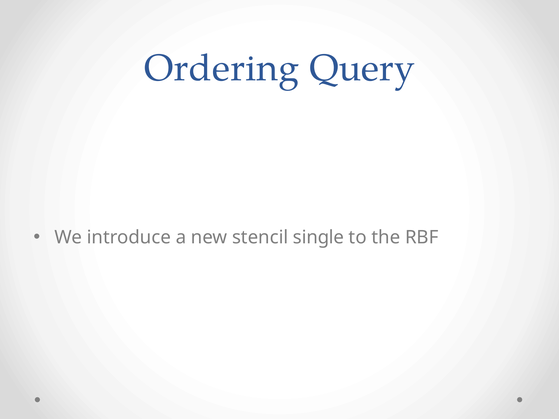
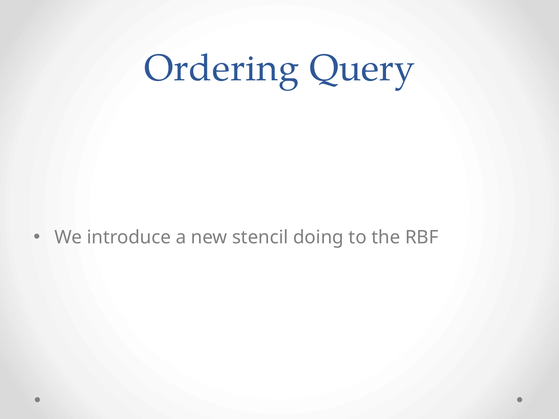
single: single -> doing
